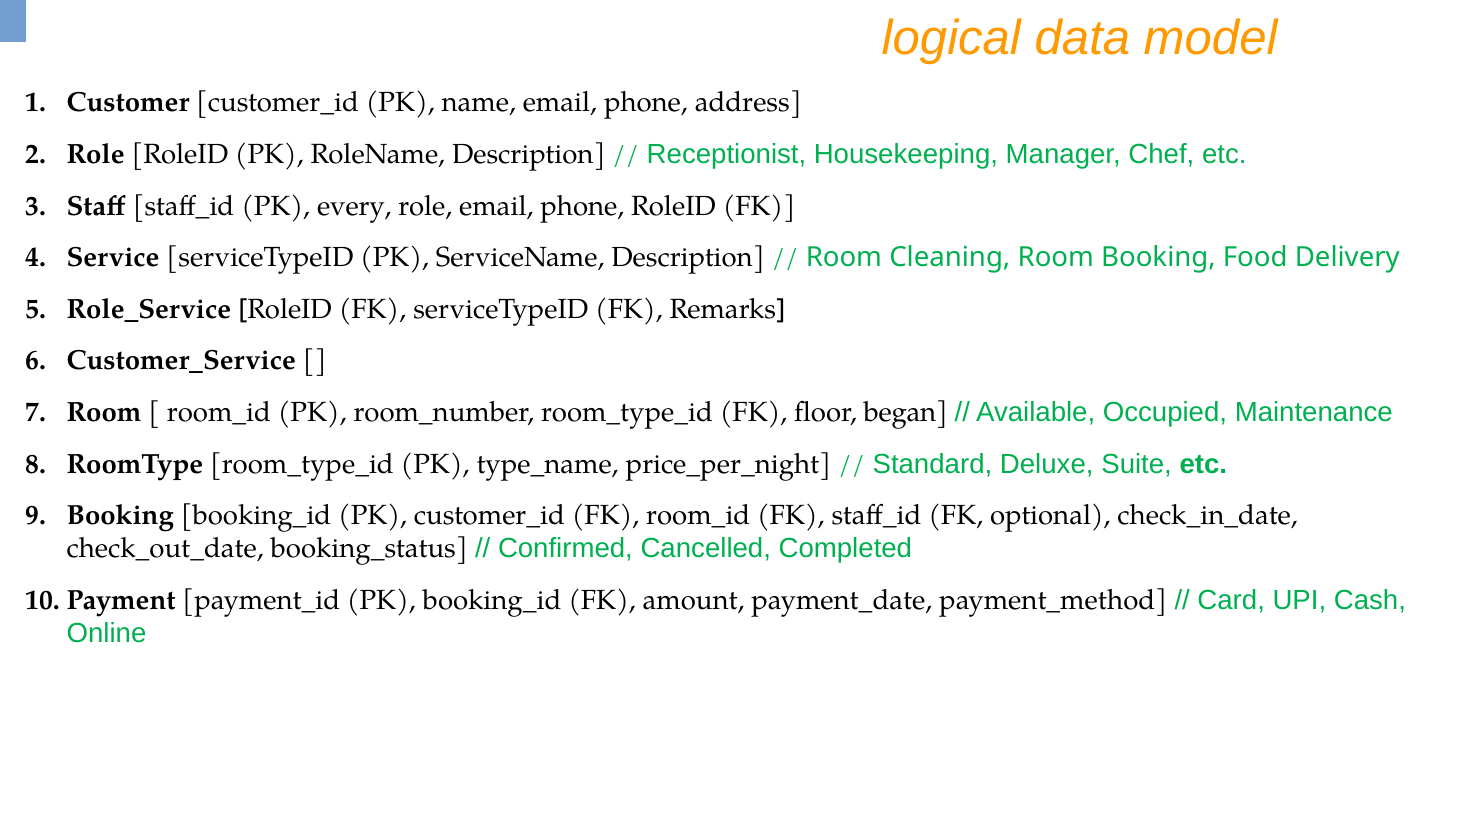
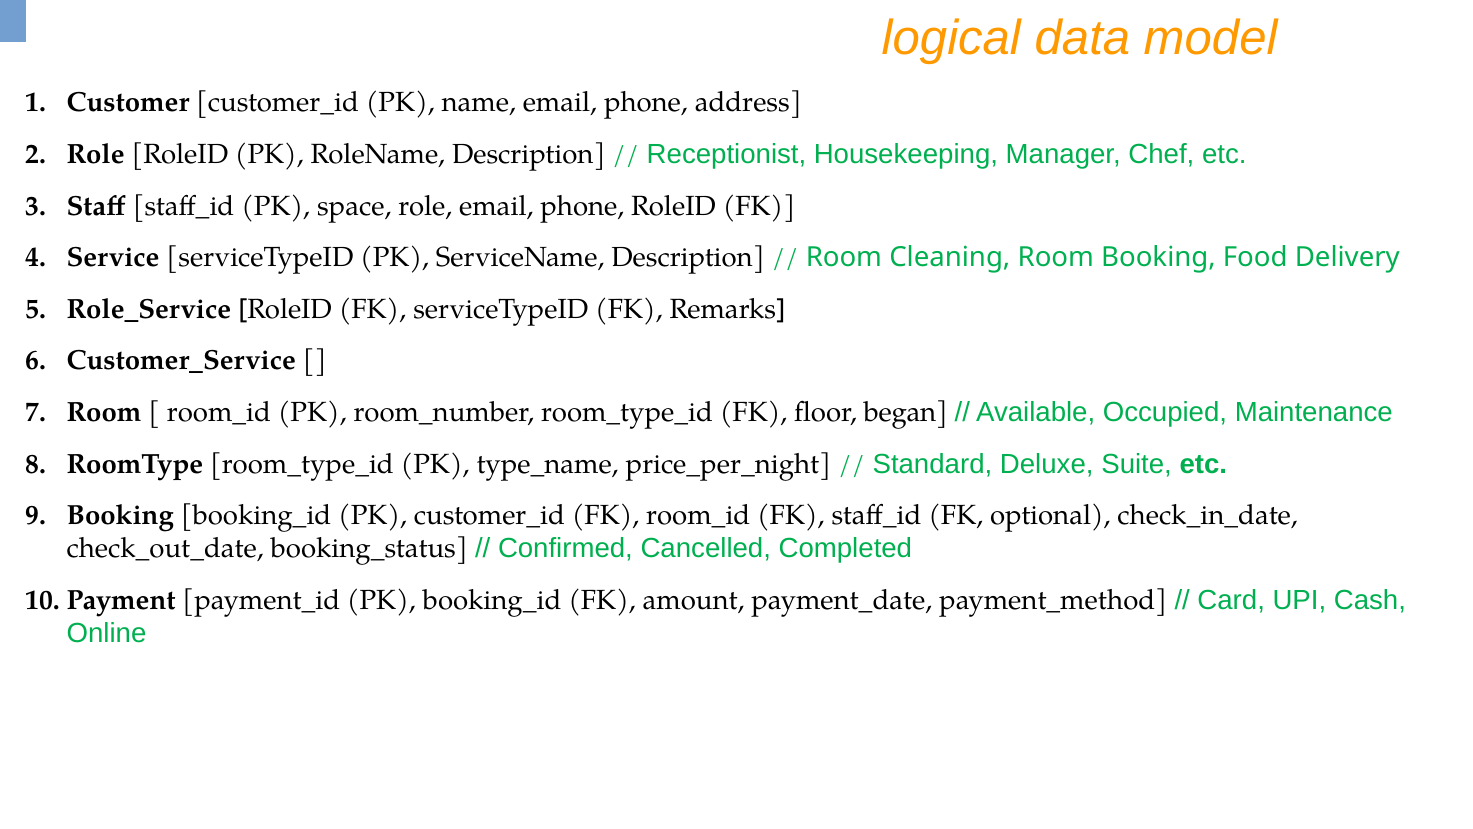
every: every -> space
